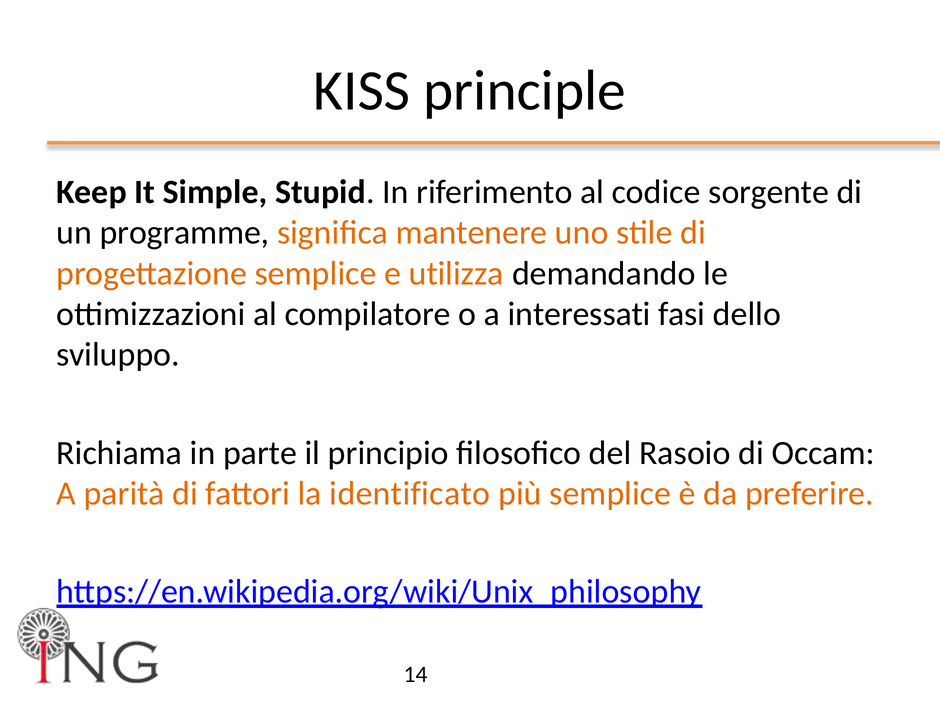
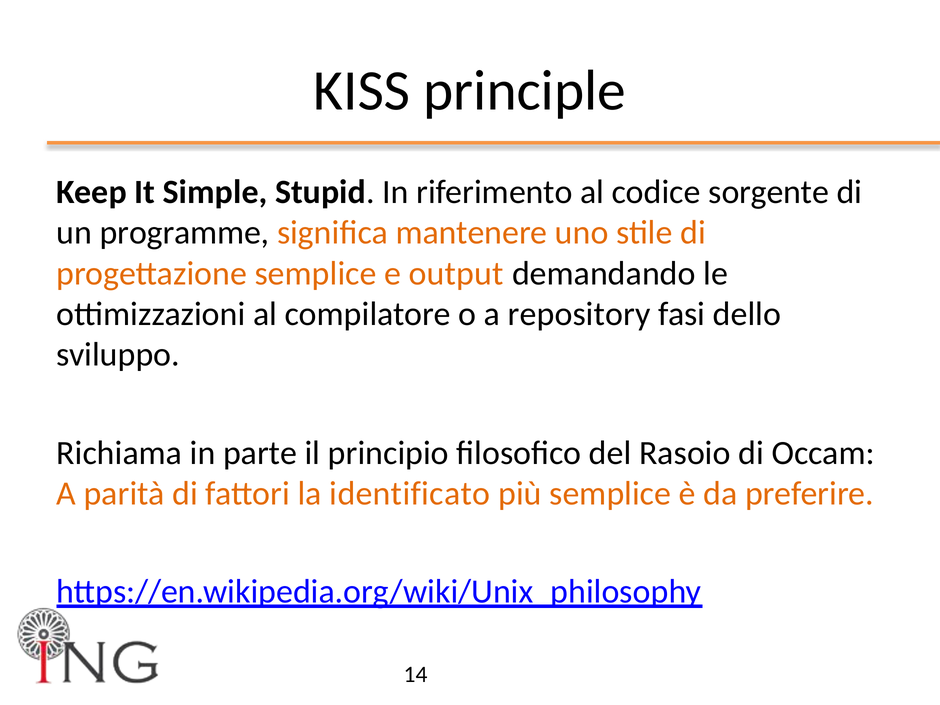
utilizza: utilizza -> output
interessati: interessati -> repository
